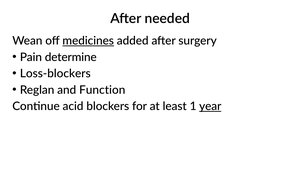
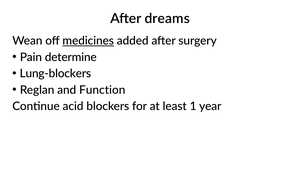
needed: needed -> dreams
Loss-blockers: Loss-blockers -> Lung-blockers
year underline: present -> none
